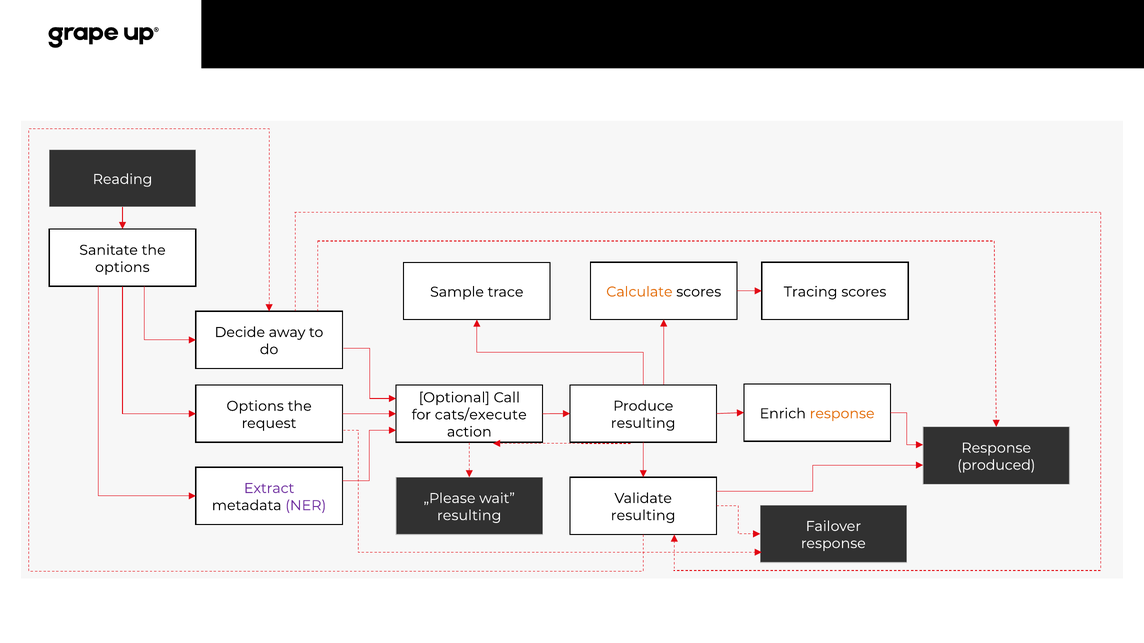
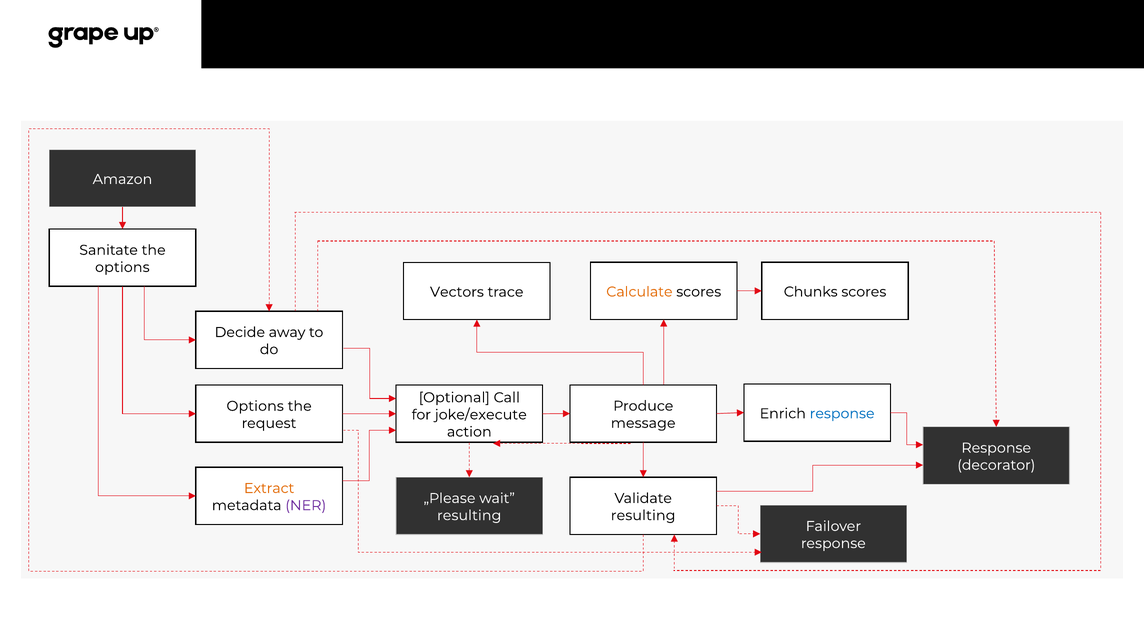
Reading: Reading -> Amazon
Tracing: Tracing -> Chunks
Sample: Sample -> Vectors
response at (842, 414) colour: orange -> blue
cats/execute: cats/execute -> joke/execute
resulting at (643, 423): resulting -> message
produced: produced -> decorator
Extract colour: purple -> orange
